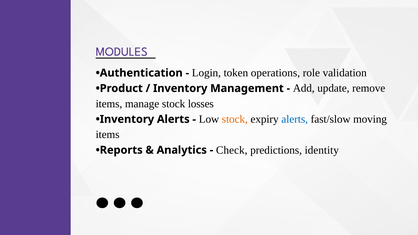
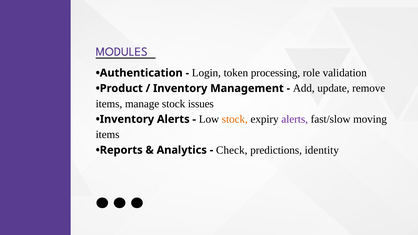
operations: operations -> processing
losses: losses -> issues
alerts at (295, 119) colour: blue -> purple
